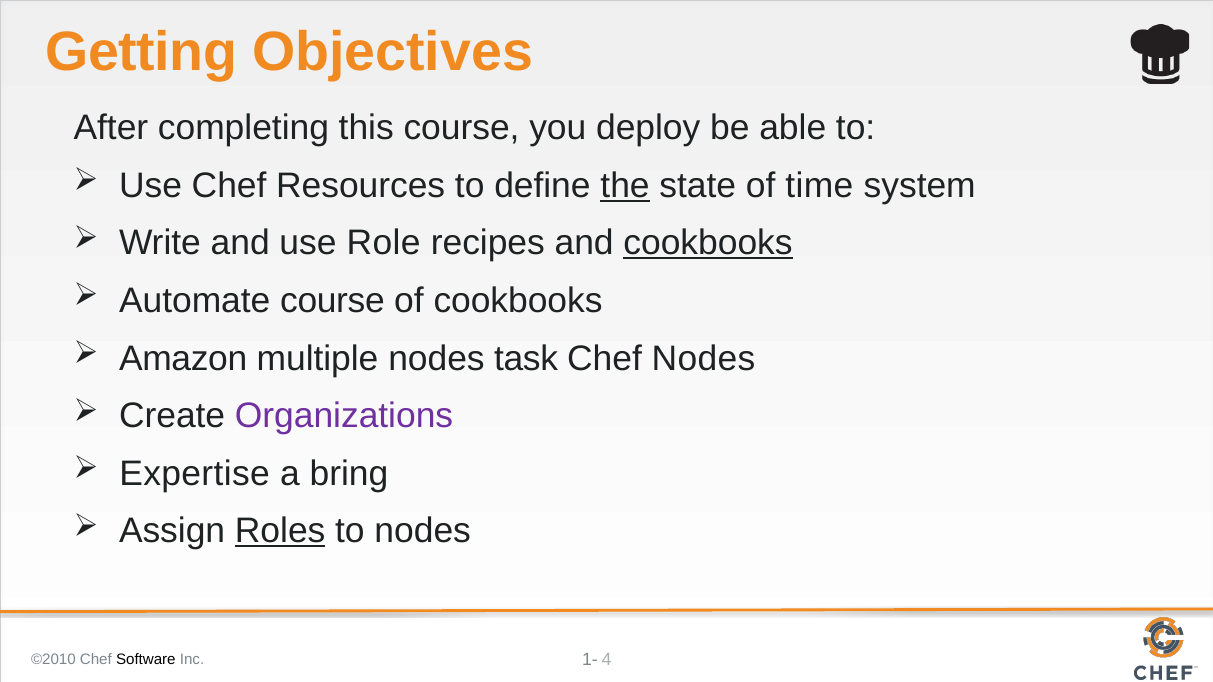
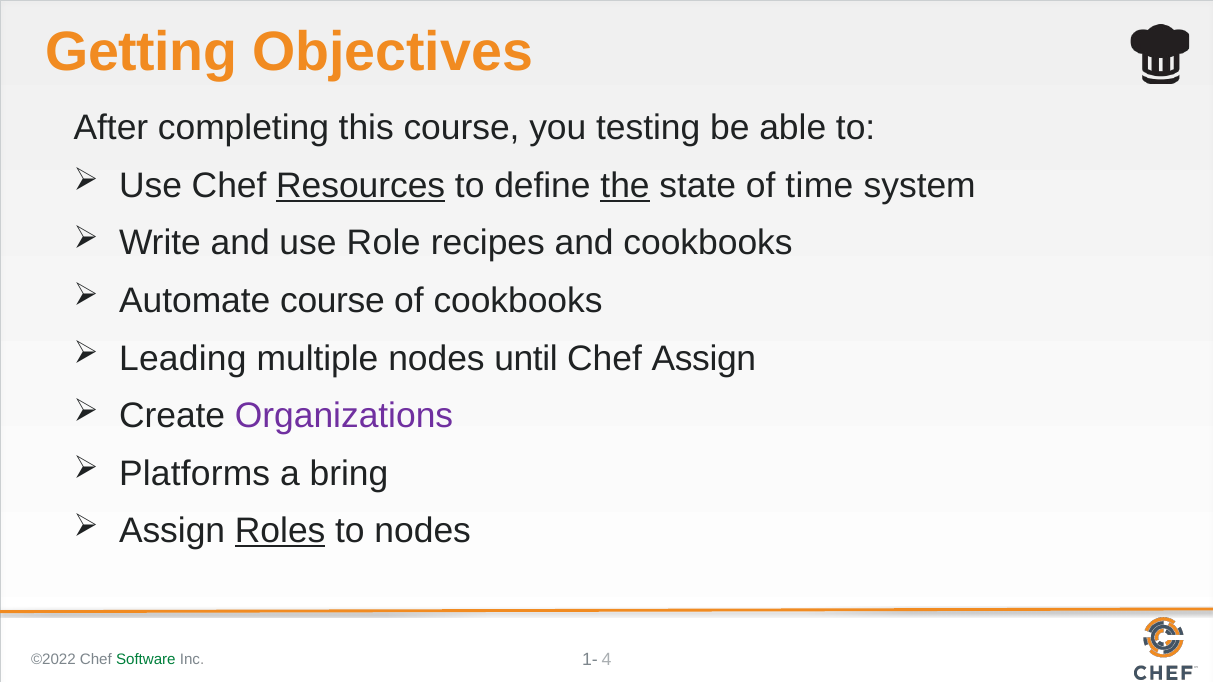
deploy: deploy -> testing
Resources underline: none -> present
cookbooks at (708, 243) underline: present -> none
Amazon: Amazon -> Leading
task: task -> until
Chef Nodes: Nodes -> Assign
Expertise: Expertise -> Platforms
©2010: ©2010 -> ©2022
Software colour: black -> green
